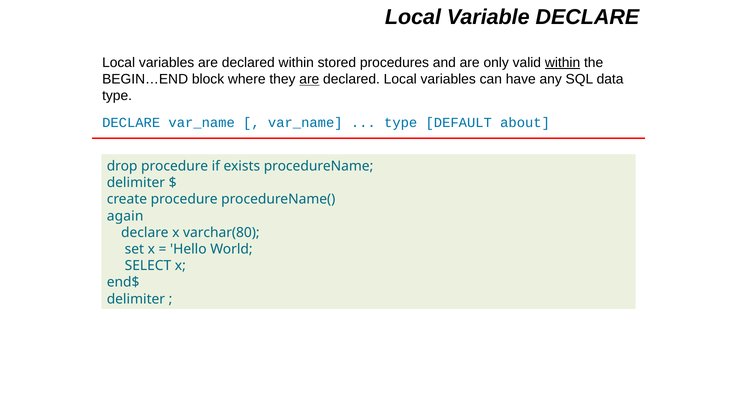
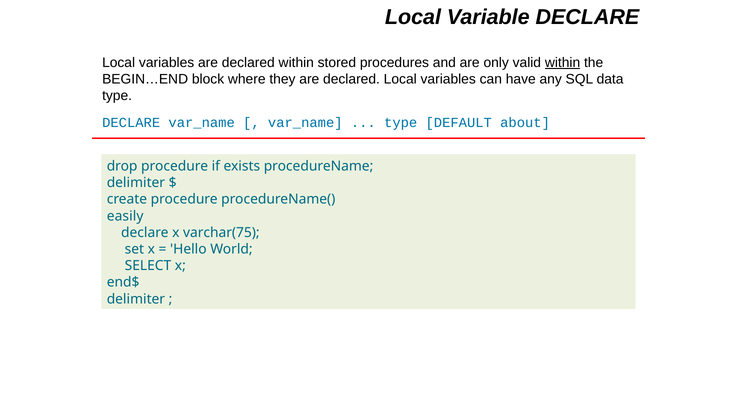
are at (309, 79) underline: present -> none
again: again -> easily
varchar(80: varchar(80 -> varchar(75
